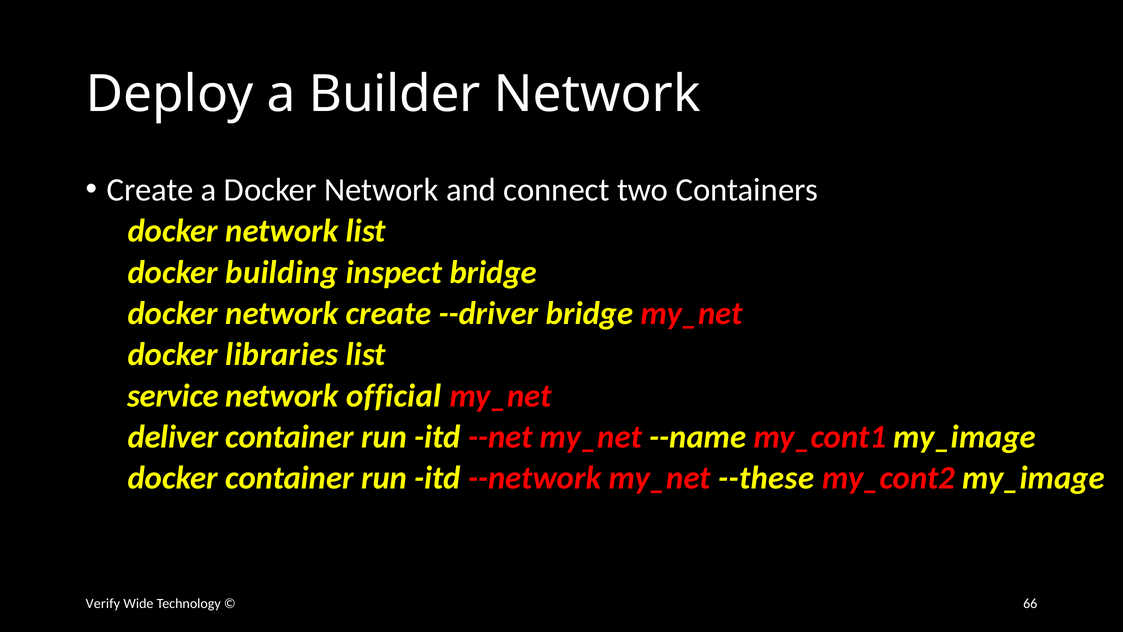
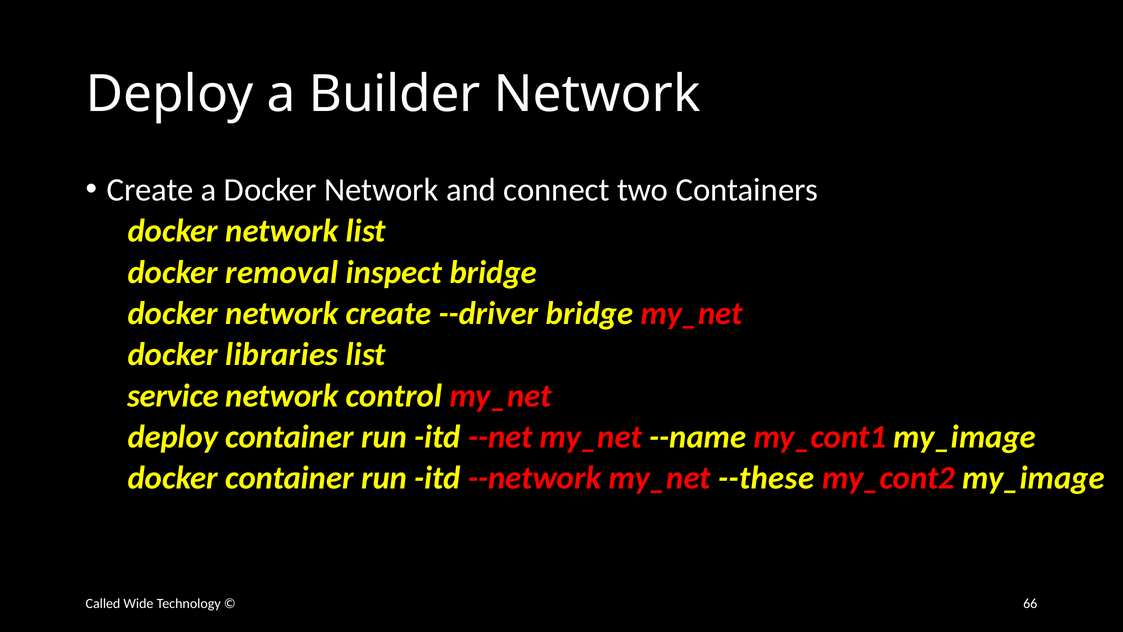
building: building -> removal
official: official -> control
deliver at (173, 437): deliver -> deploy
Verify: Verify -> Called
